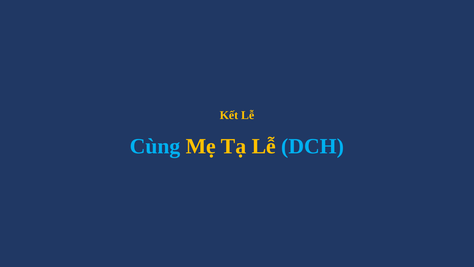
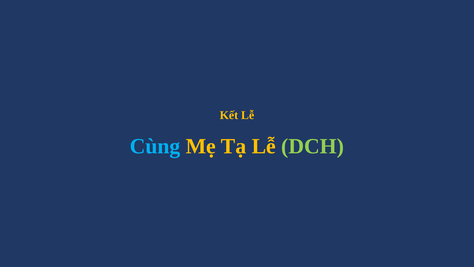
DCH colour: light blue -> light green
